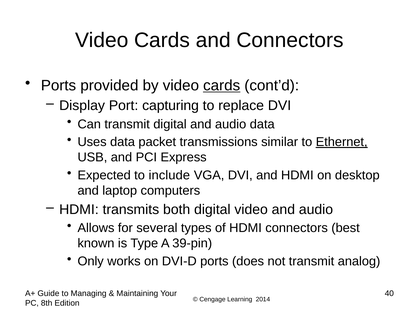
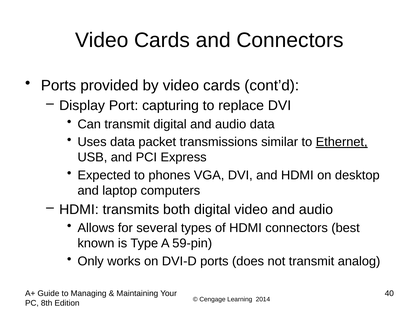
cards at (222, 86) underline: present -> none
include: include -> phones
39-pin: 39-pin -> 59-pin
